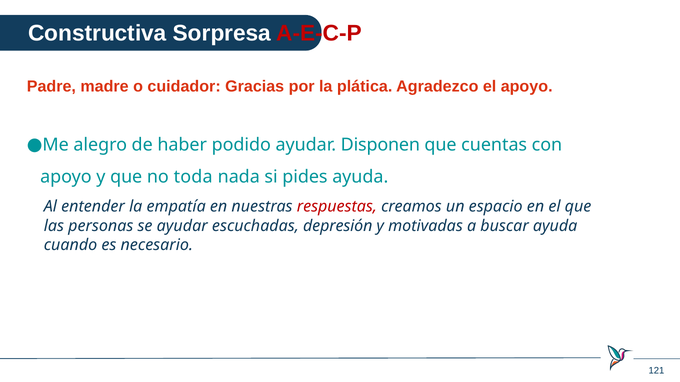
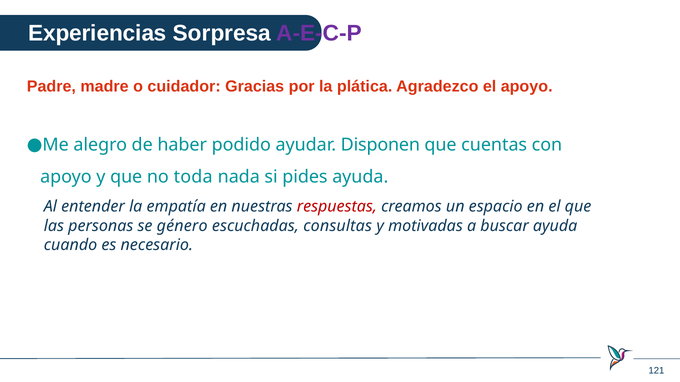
Constructiva: Constructiva -> Experiencias
A-E-C-P colour: red -> purple
se ayudar: ayudar -> género
depresión: depresión -> consultas
